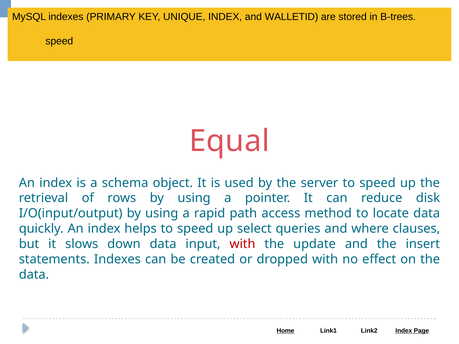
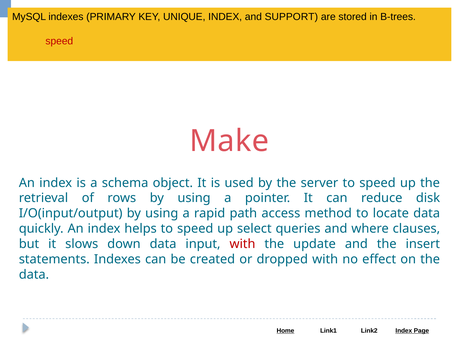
WALLETID: WALLETID -> SUPPORT
speed at (59, 41) colour: black -> red
Equal: Equal -> Make
